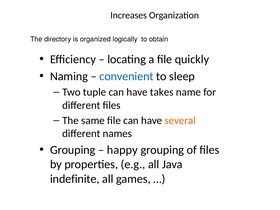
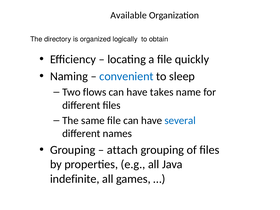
Increases: Increases -> Available
tuple: tuple -> flows
several colour: orange -> blue
happy: happy -> attach
